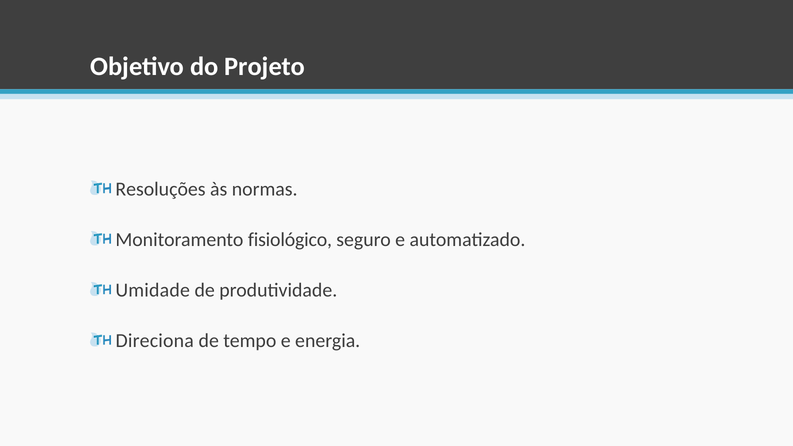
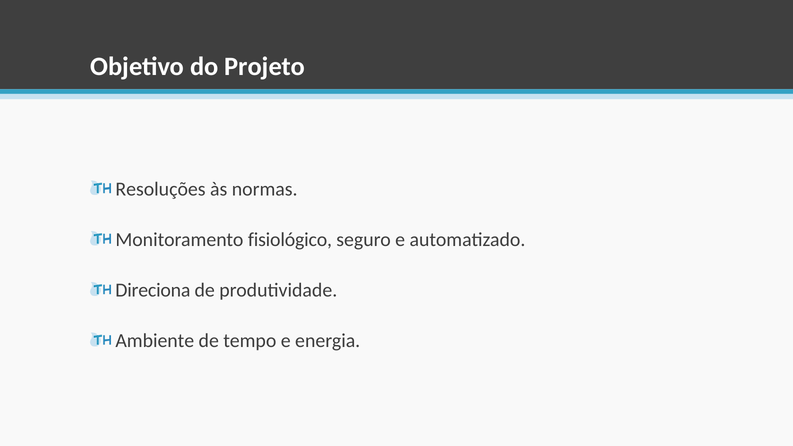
Umidade: Umidade -> Direciona
Direciona: Direciona -> Ambiente
